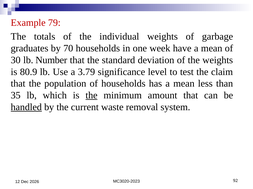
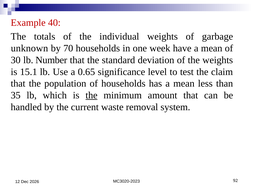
79: 79 -> 40
graduates: graduates -> unknown
80.9: 80.9 -> 15.1
3.79: 3.79 -> 0.65
handled underline: present -> none
